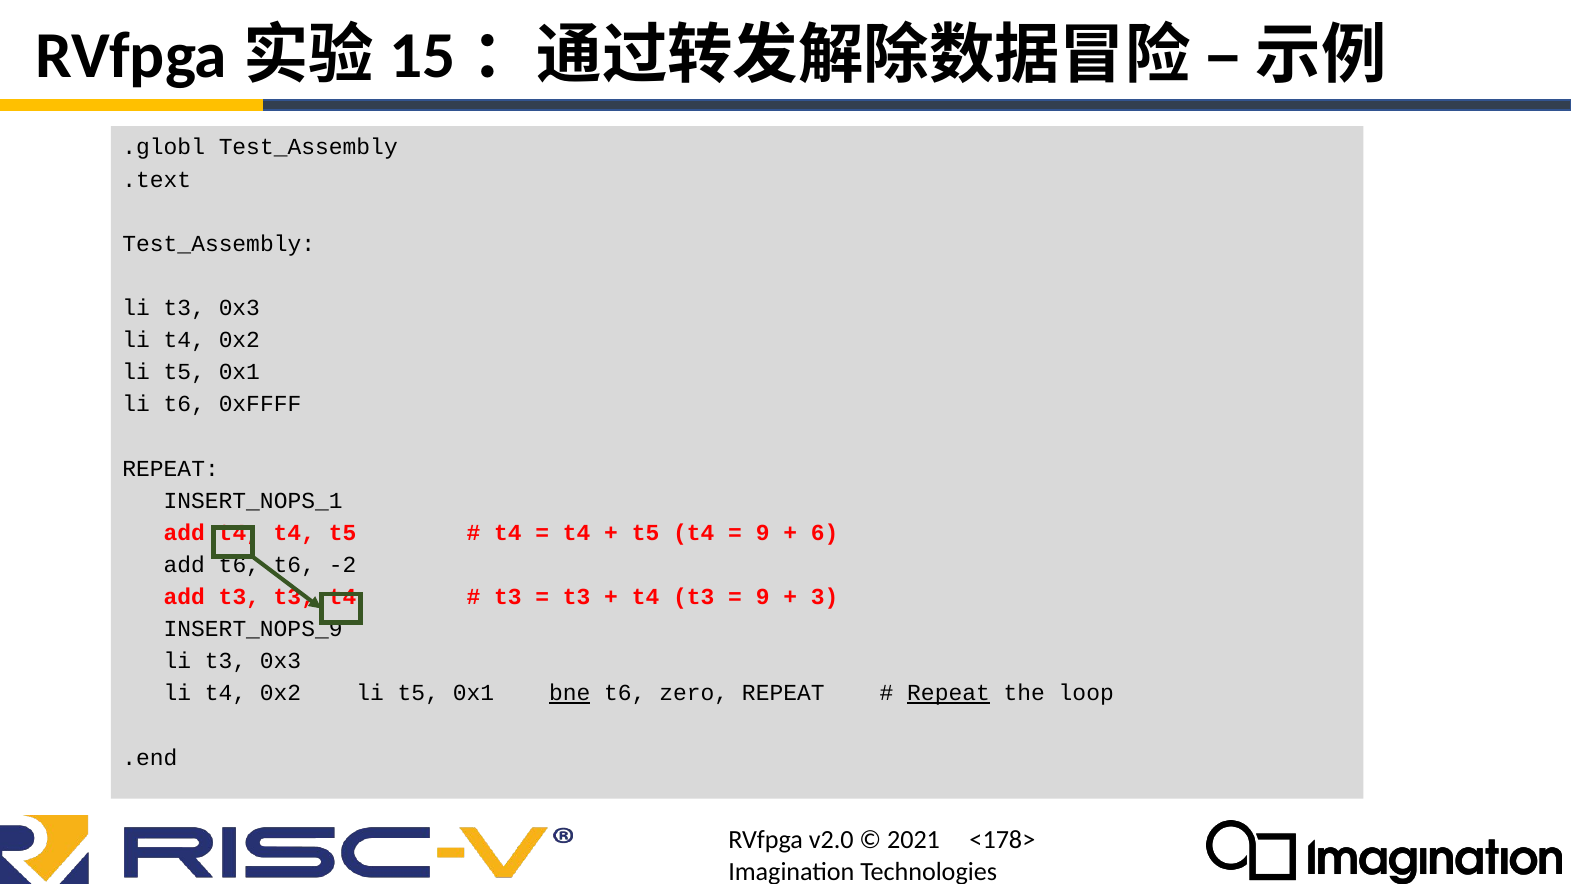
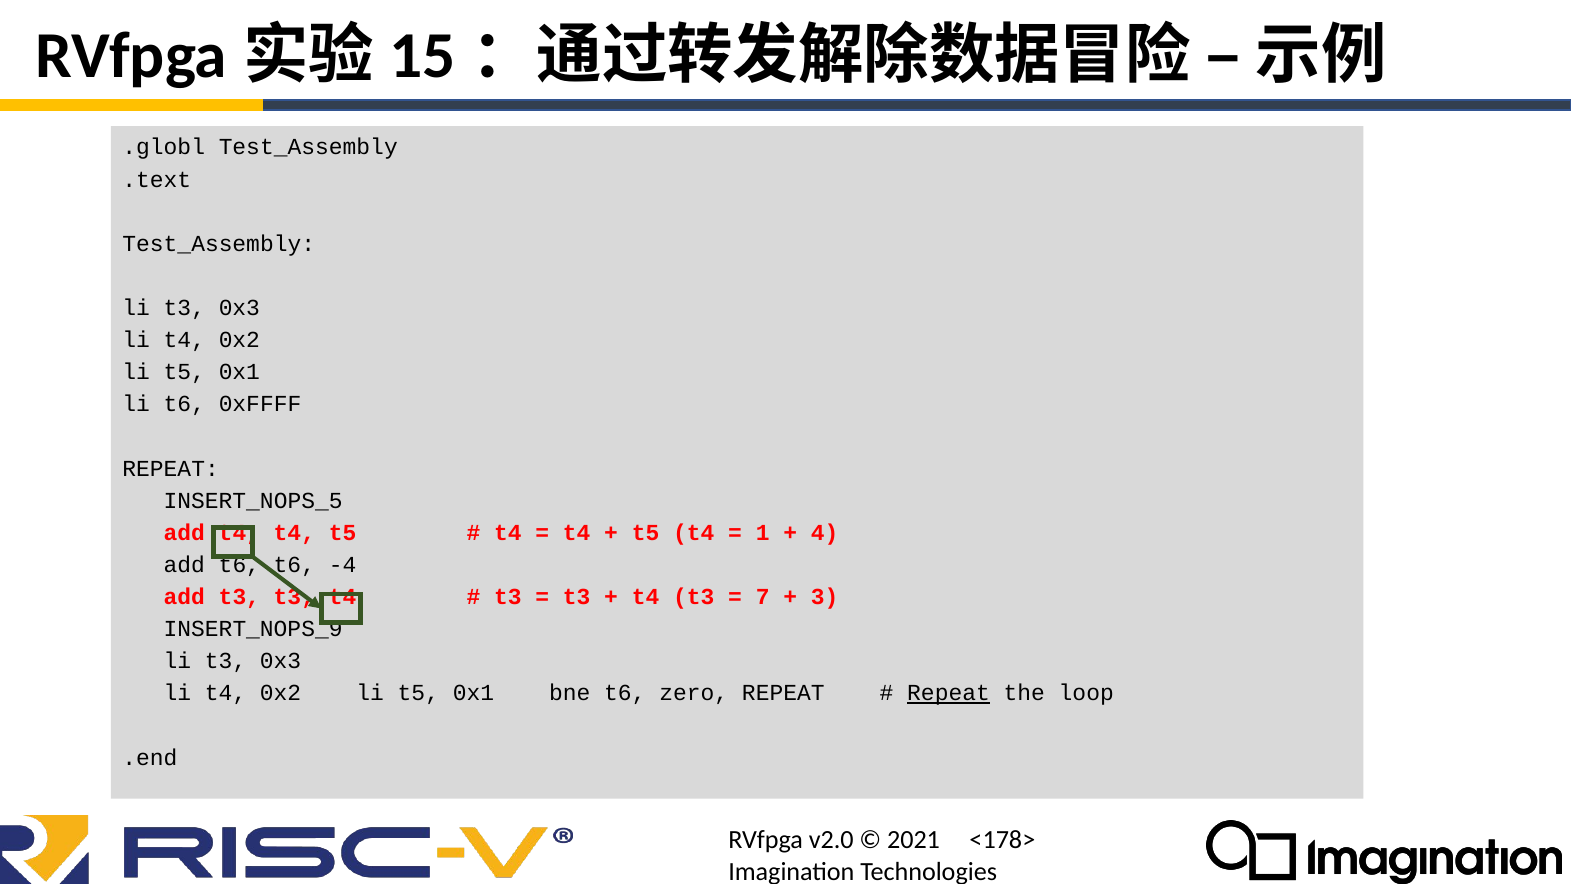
INSERT_NOPS_1: INSERT_NOPS_1 -> INSERT_NOPS_5
9 at (763, 533): 9 -> 1
6: 6 -> 4
-2: -2 -> -4
9 at (763, 597): 9 -> 7
bne underline: present -> none
